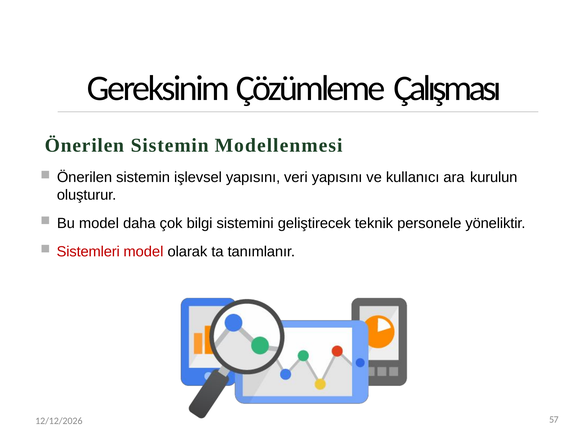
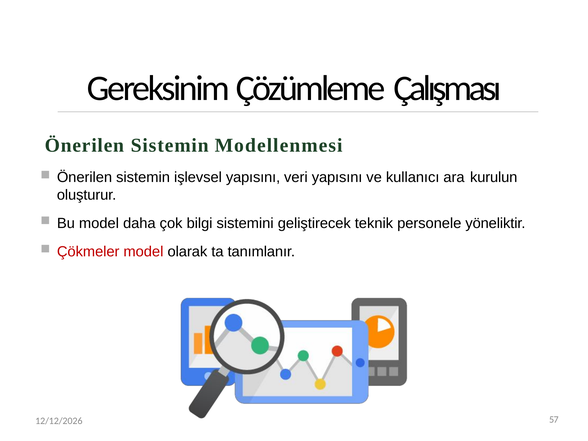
Sistemleri: Sistemleri -> Çökmeler
